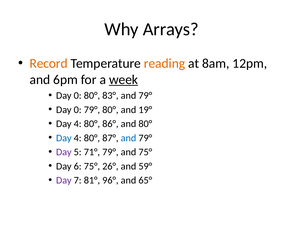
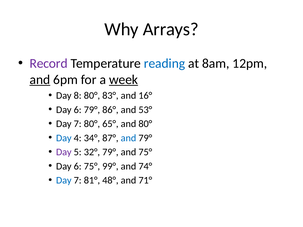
Record colour: orange -> purple
reading colour: orange -> blue
and at (40, 80) underline: none -> present
0 at (78, 96): 0 -> 8
83° and 79°: 79° -> 16°
0 at (78, 110): 0 -> 6
79° 80°: 80° -> 86°
19°: 19° -> 53°
4 at (78, 124): 4 -> 7
86°: 86° -> 65°
80° at (92, 138): 80° -> 34°
71°: 71° -> 32°
26°: 26° -> 99°
59°: 59° -> 74°
Day at (64, 180) colour: purple -> blue
96°: 96° -> 48°
65°: 65° -> 71°
